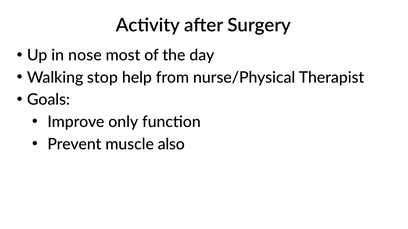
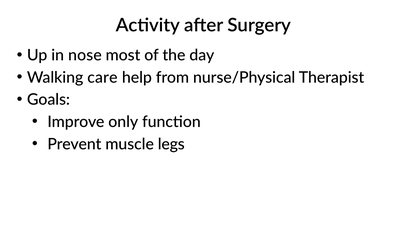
stop: stop -> care
also: also -> legs
